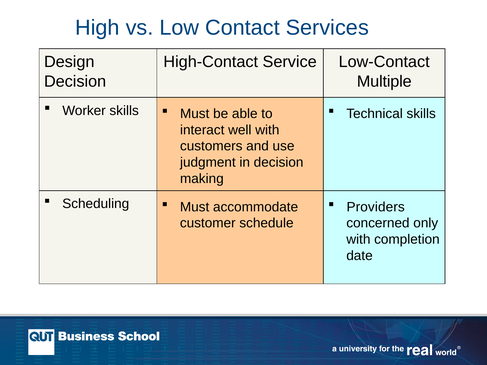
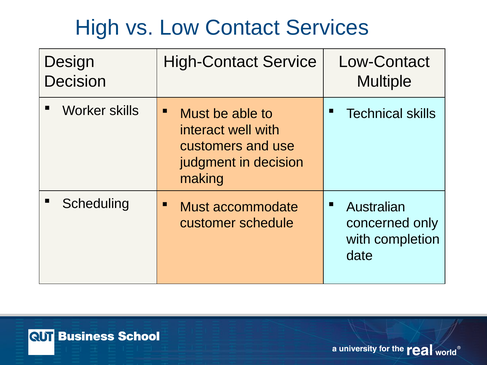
Providers: Providers -> Australian
